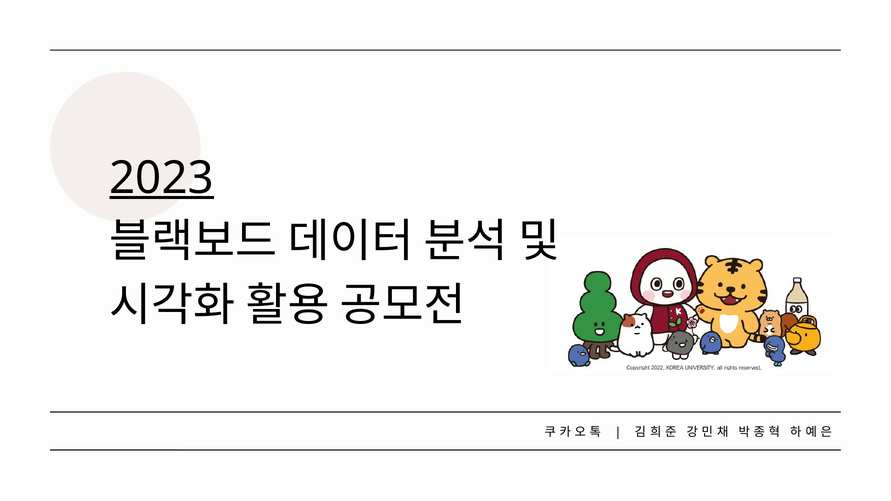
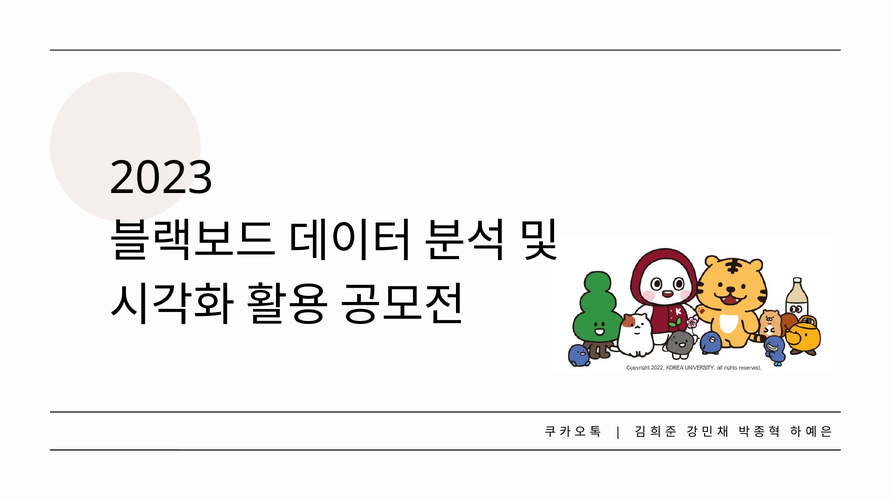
2023 underline: present -> none
